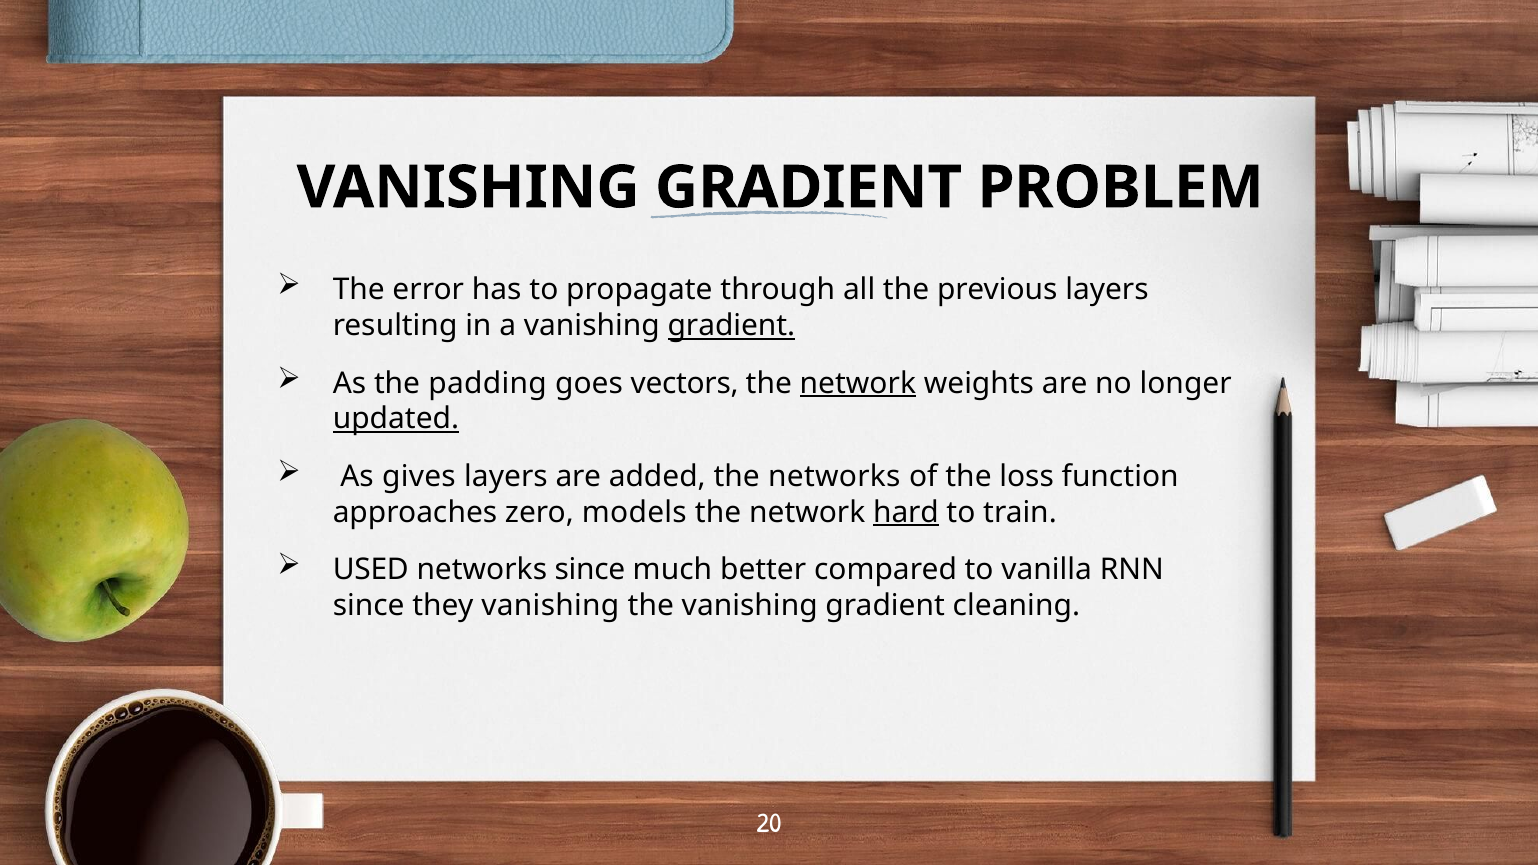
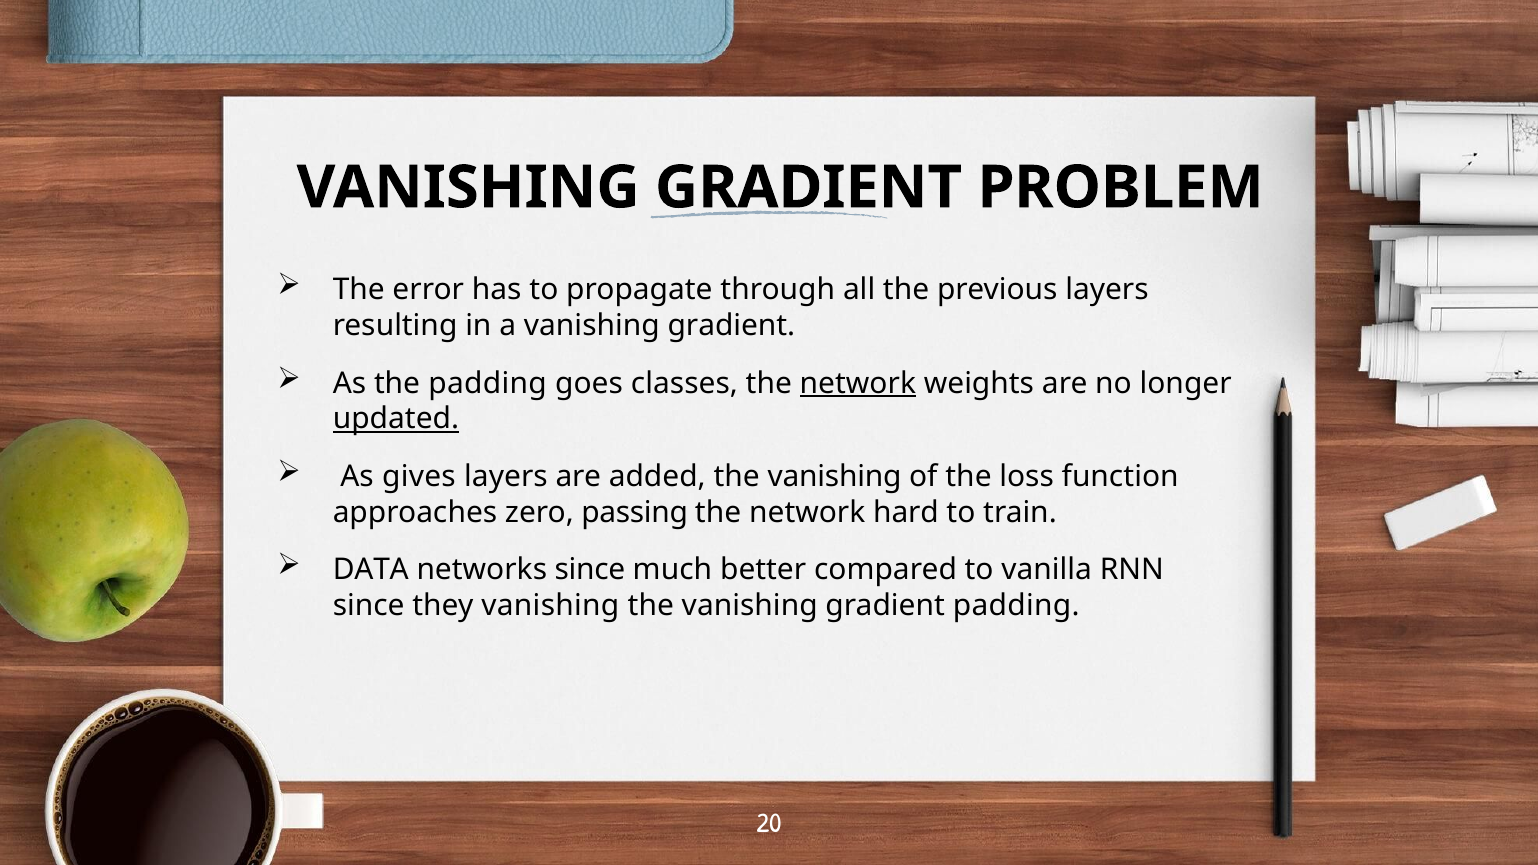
gradient at (731, 326) underline: present -> none
vectors: vectors -> classes
added the networks: networks -> vanishing
models: models -> passing
hard underline: present -> none
USED: USED -> DATA
gradient cleaning: cleaning -> padding
